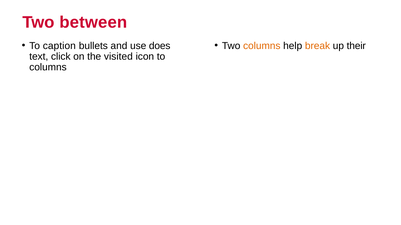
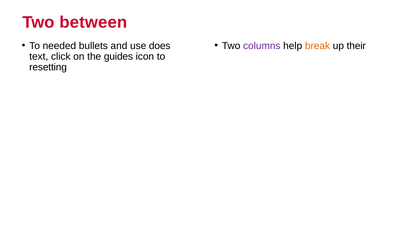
caption: caption -> needed
columns at (262, 46) colour: orange -> purple
visited: visited -> guides
columns at (48, 67): columns -> resetting
